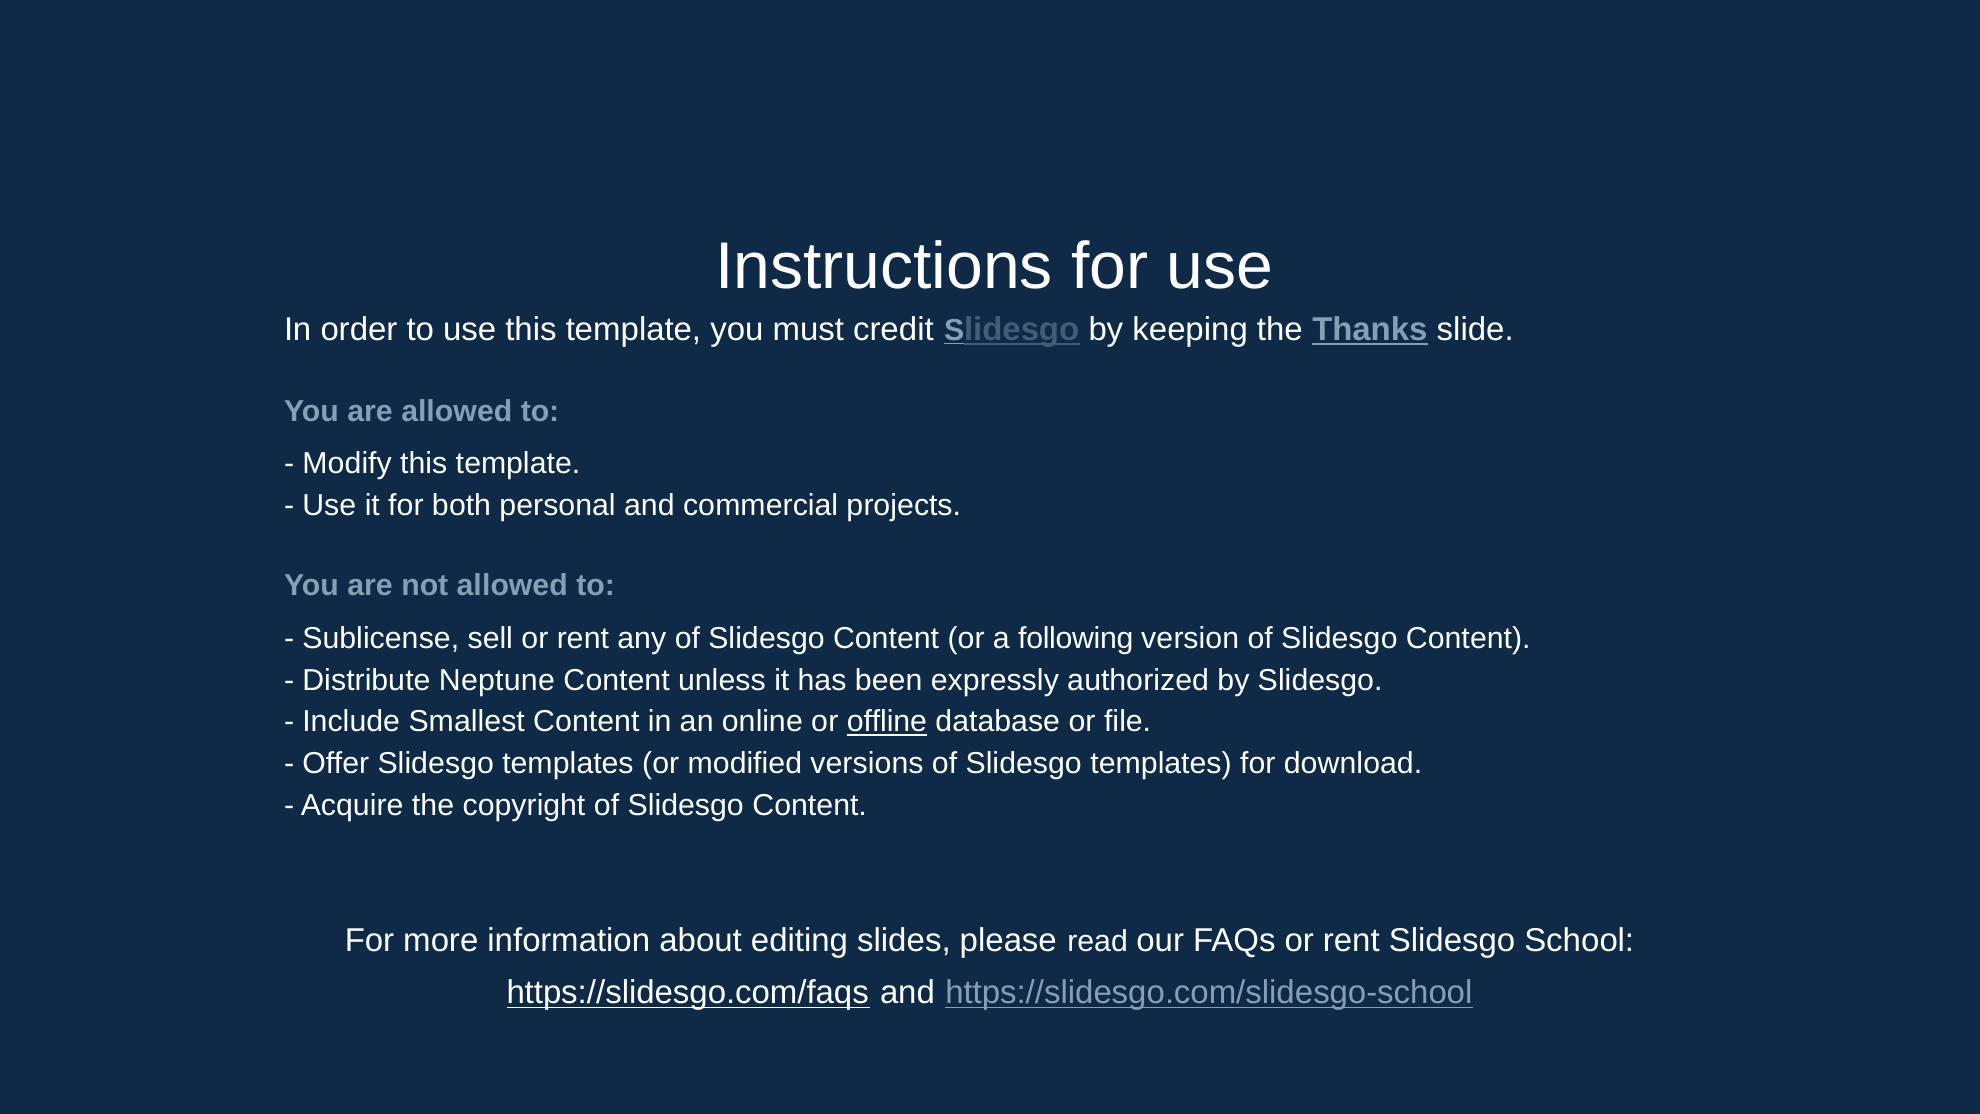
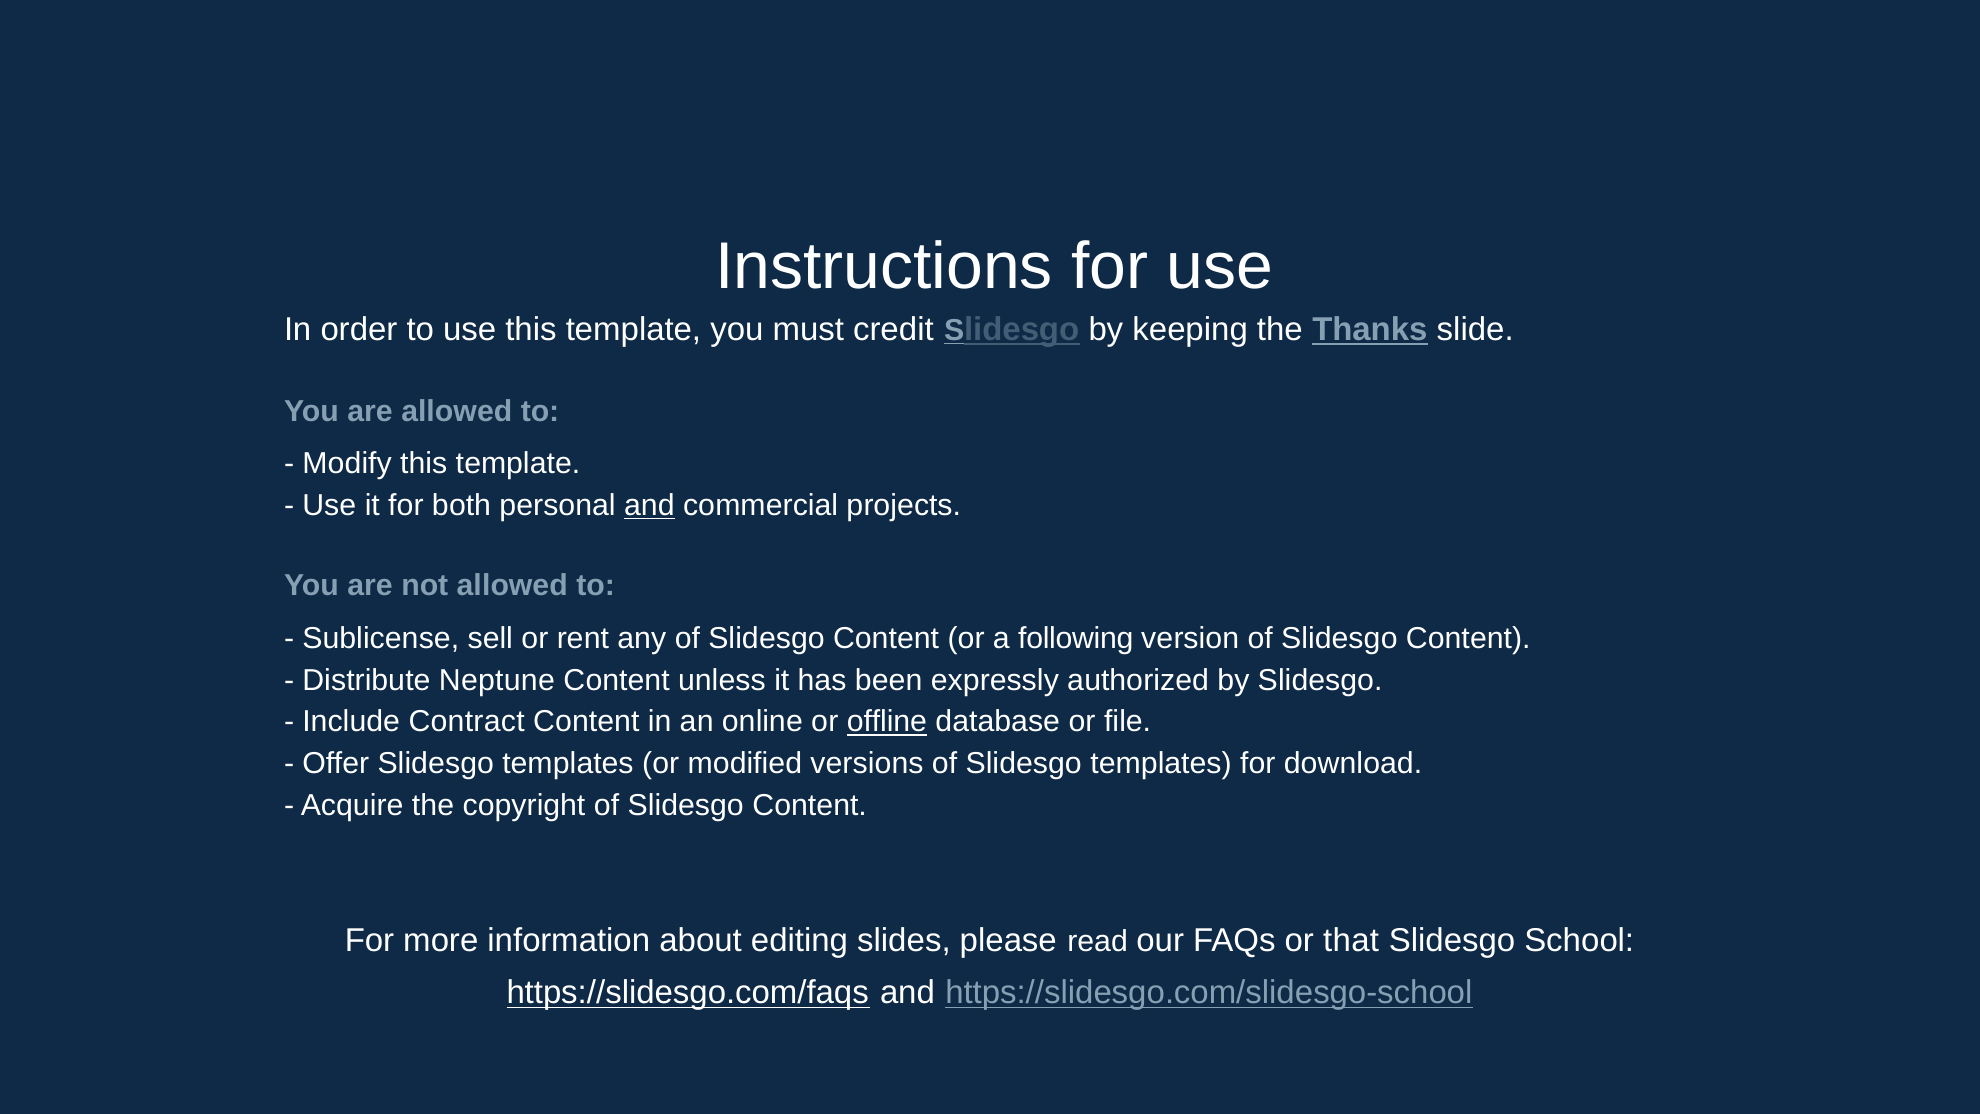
and at (649, 505) underline: none -> present
Smallest: Smallest -> Contract
FAQs or rent: rent -> that
